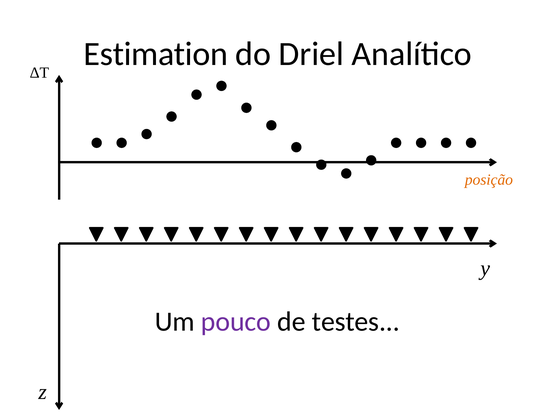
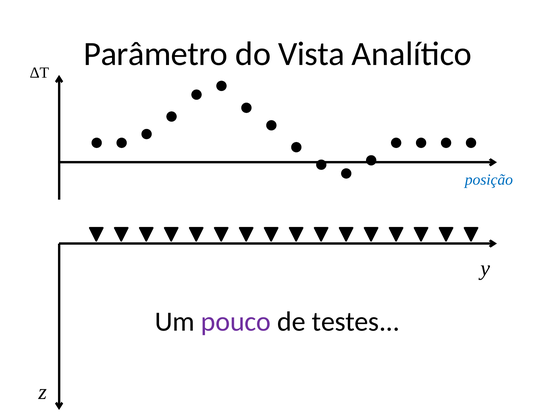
Estimation: Estimation -> Parâmetro
Driel: Driel -> Vista
posição colour: orange -> blue
